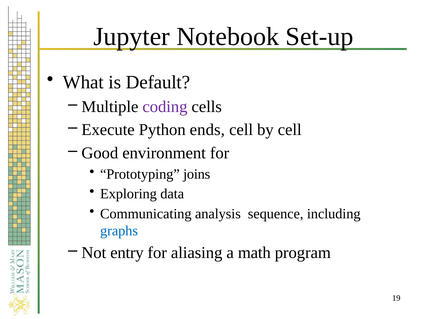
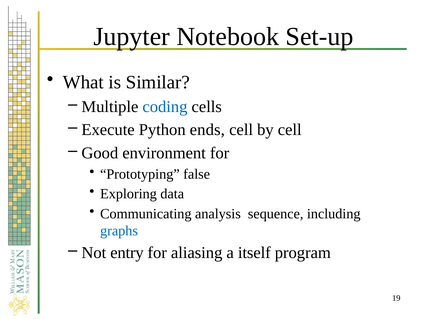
Default: Default -> Similar
coding colour: purple -> blue
joins: joins -> false
math: math -> itself
